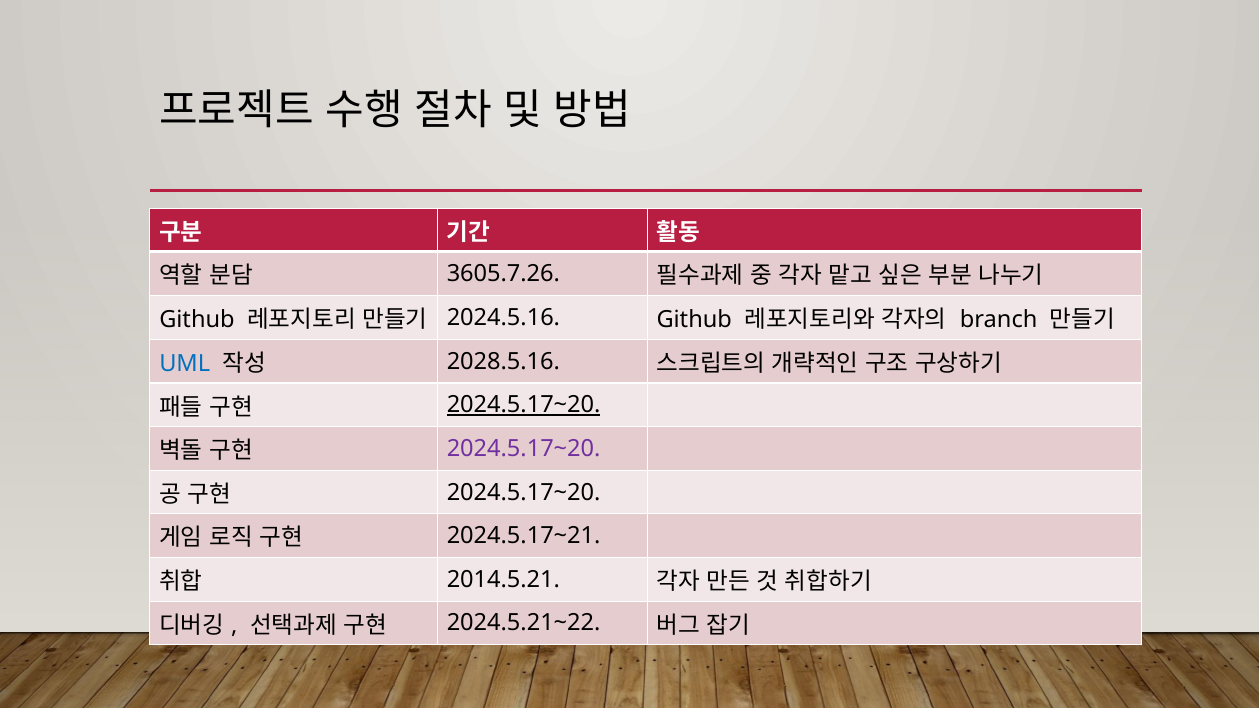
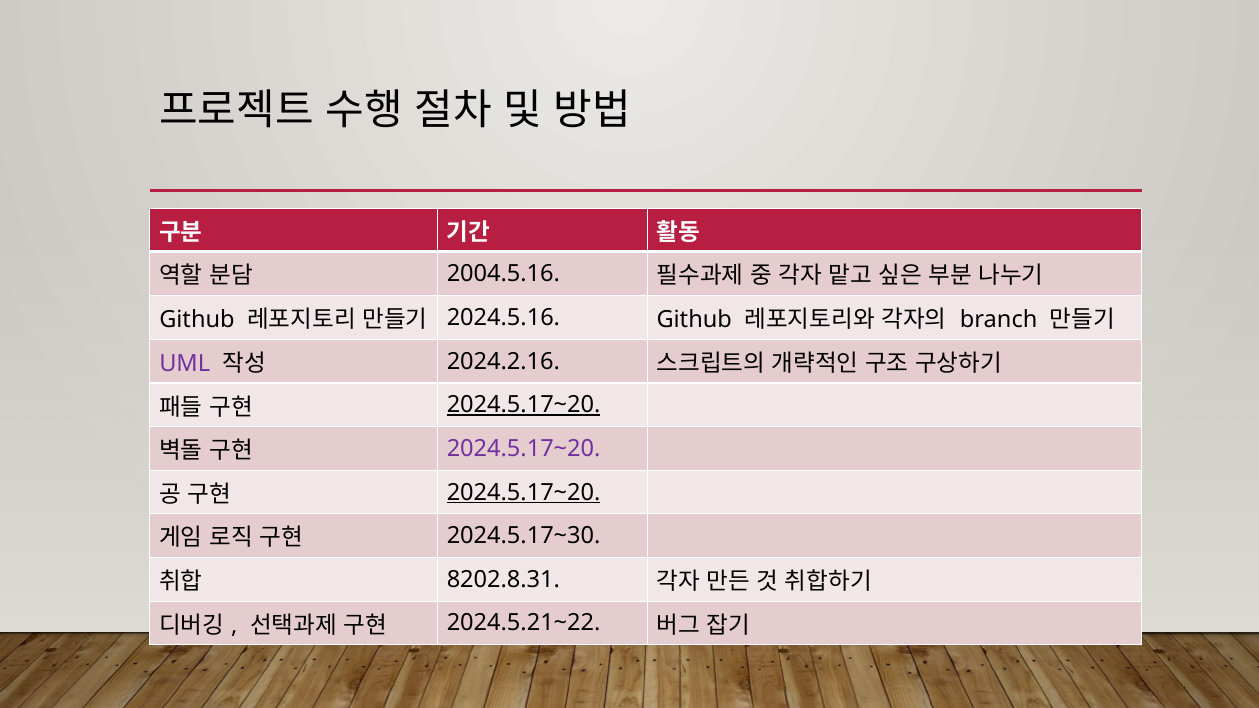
3605.7.26: 3605.7.26 -> 2004.5.16
UML colour: blue -> purple
2028.5.16: 2028.5.16 -> 2024.2.16
2024.5.17~20 at (524, 492) underline: none -> present
2024.5.17~21: 2024.5.17~21 -> 2024.5.17~30
2014.5.21: 2014.5.21 -> 8202.8.31
